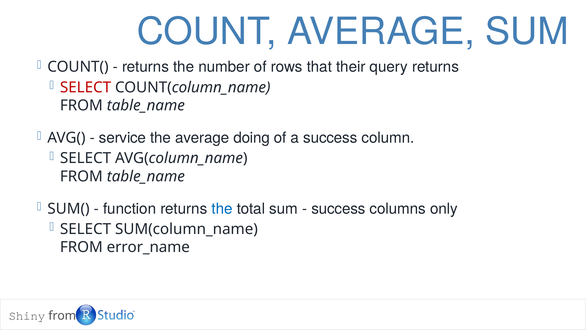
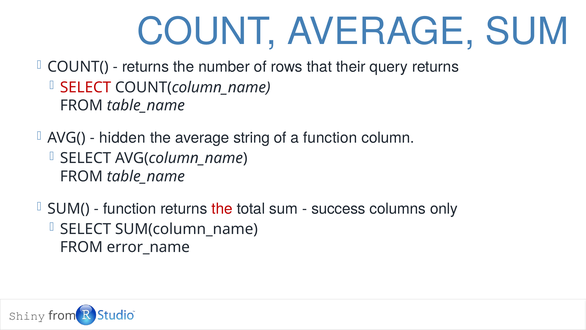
service: service -> hidden
doing: doing -> string
a success: success -> function
the at (222, 208) colour: blue -> red
